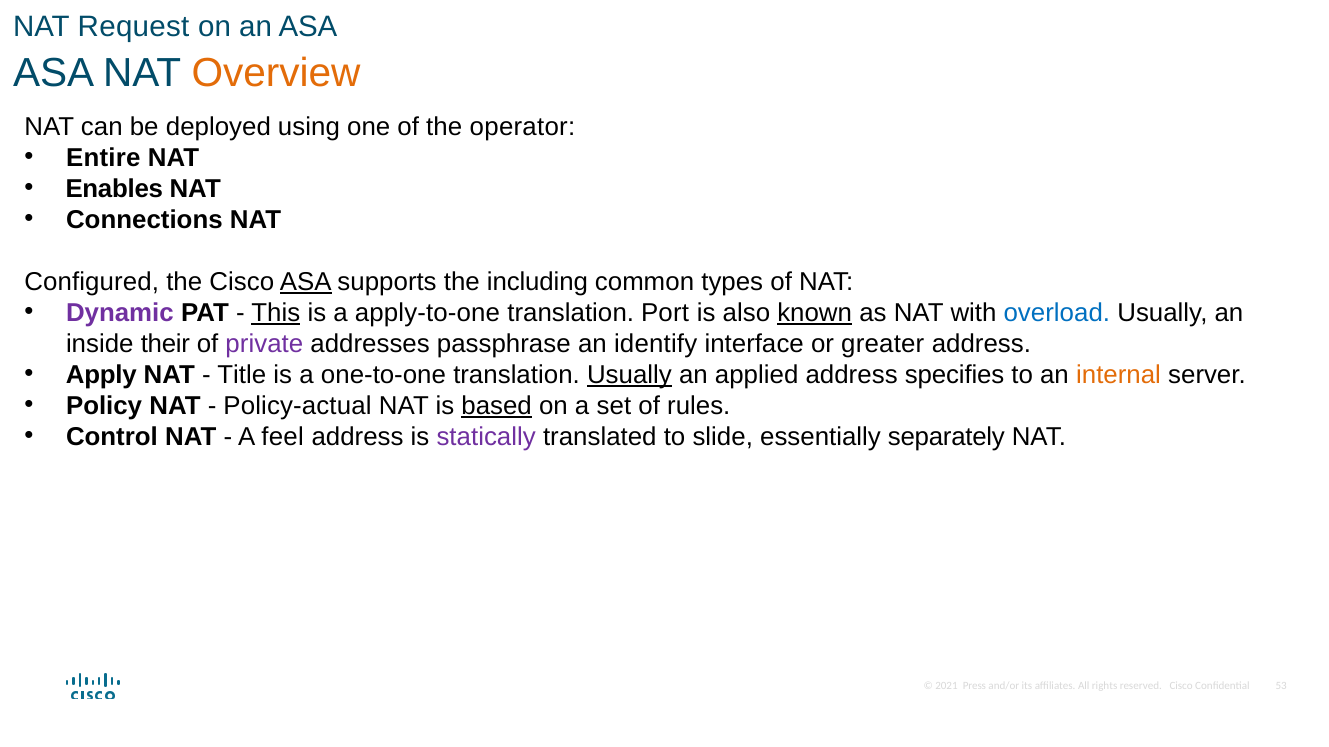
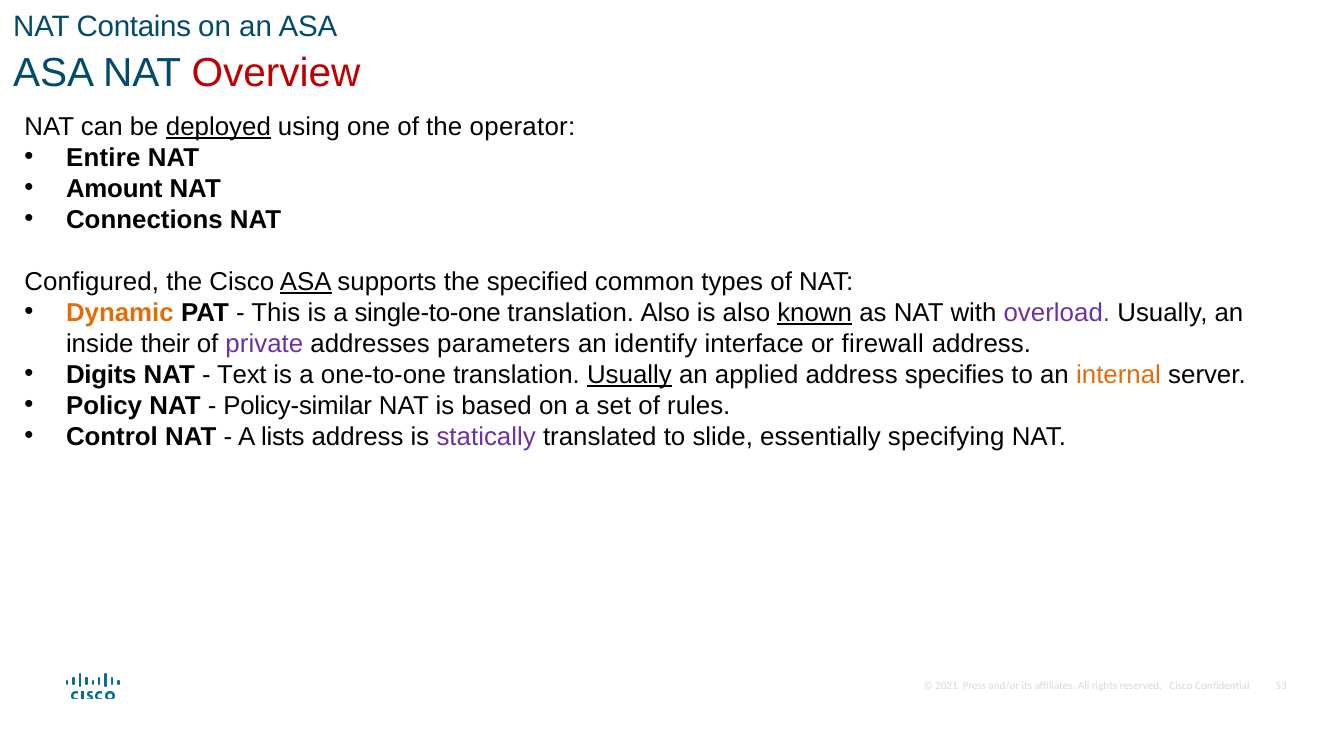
Request: Request -> Contains
Overview colour: orange -> red
deployed underline: none -> present
Enables: Enables -> Amount
including: including -> specified
Dynamic colour: purple -> orange
This underline: present -> none
apply-to-one: apply-to-one -> single-to-one
translation Port: Port -> Also
overload colour: blue -> purple
passphrase: passphrase -> parameters
greater: greater -> firewall
Apply: Apply -> Digits
Title: Title -> Text
Policy-actual: Policy-actual -> Policy-similar
based underline: present -> none
feel: feel -> lists
separately: separately -> specifying
